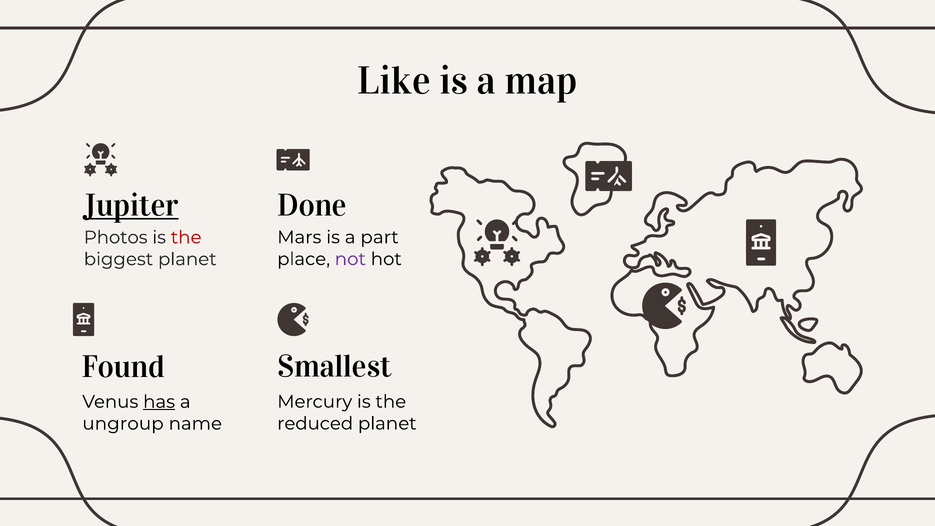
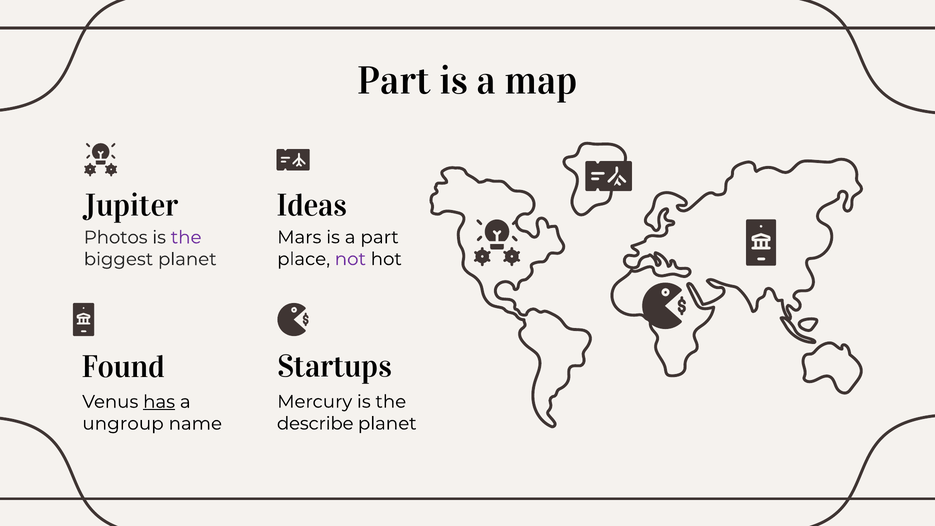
Like at (394, 81): Like -> Part
Done: Done -> Ideas
Jupiter underline: present -> none
the at (186, 237) colour: red -> purple
Smallest: Smallest -> Startups
reduced: reduced -> describe
